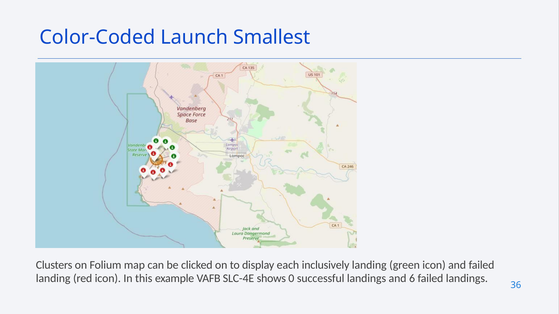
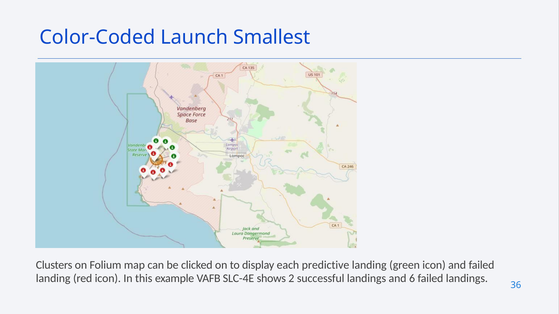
inclusively: inclusively -> predictive
0: 0 -> 2
